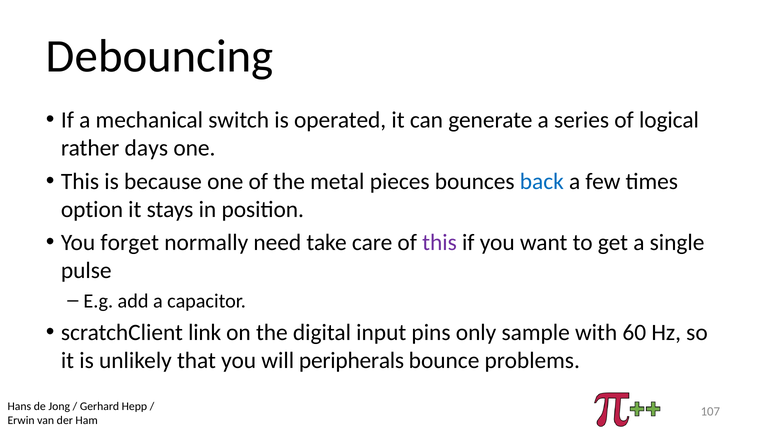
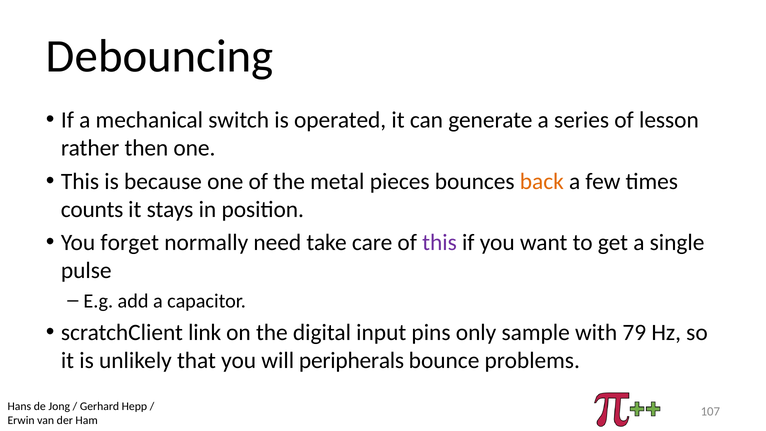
logical: logical -> lesson
days: days -> then
back colour: blue -> orange
option: option -> counts
60: 60 -> 79
